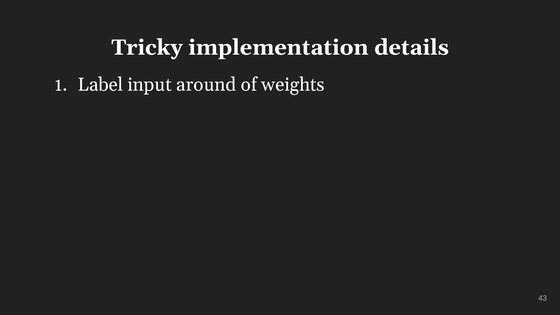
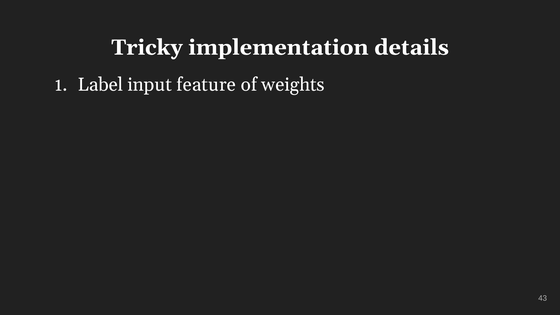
around: around -> feature
